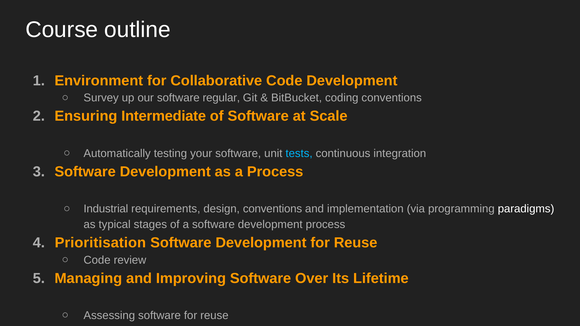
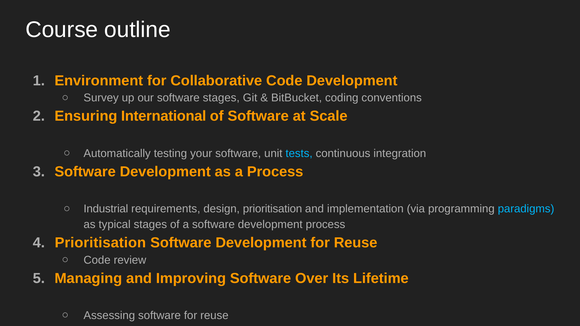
software regular: regular -> stages
Intermediate: Intermediate -> International
design conventions: conventions -> prioritisation
paradigms colour: white -> light blue
